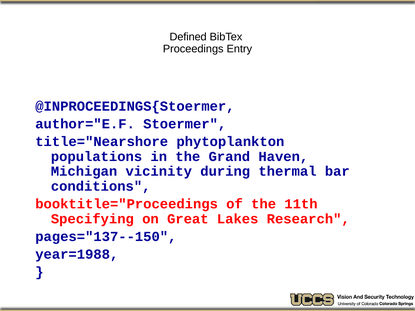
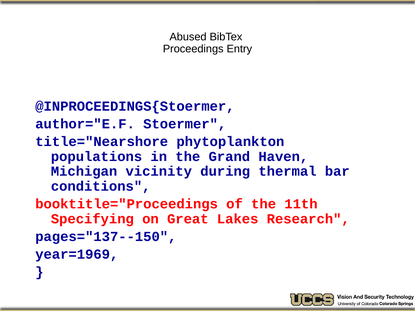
Defined: Defined -> Abused
year=1988: year=1988 -> year=1969
